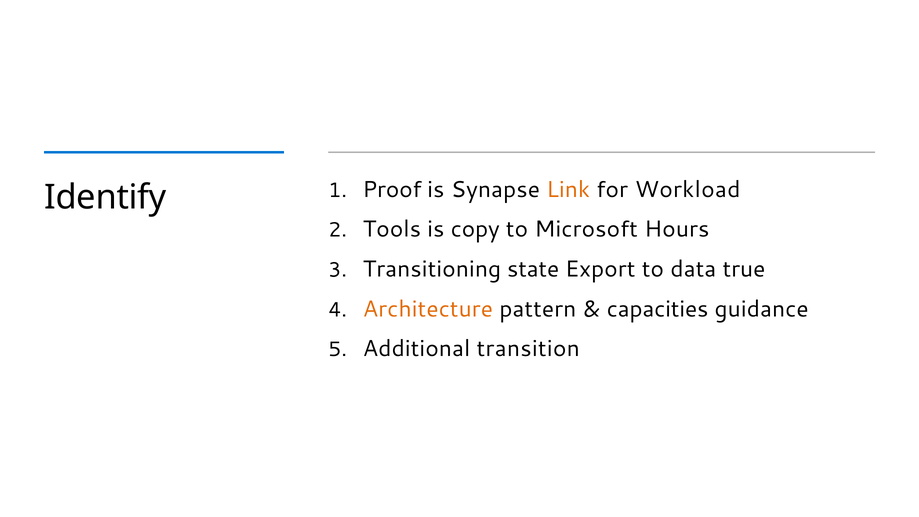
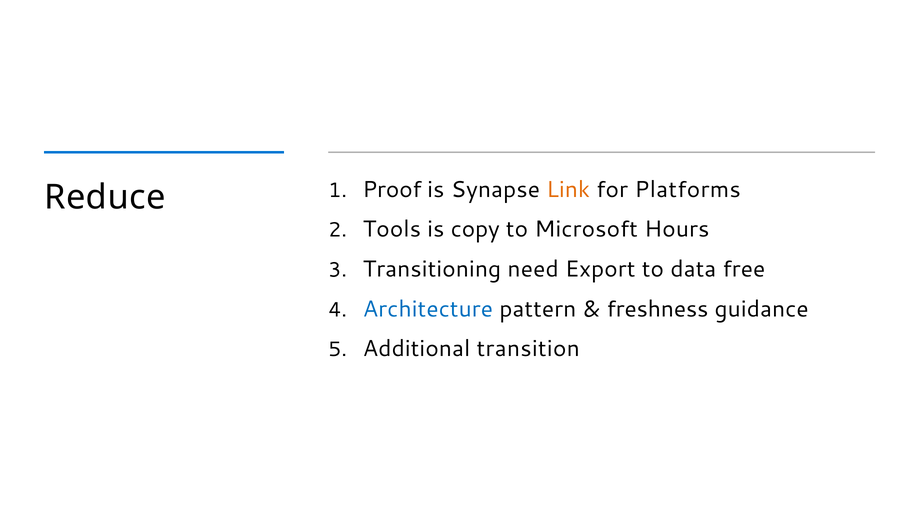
Identify: Identify -> Reduce
Workload: Workload -> Platforms
state: state -> need
true: true -> free
Architecture colour: orange -> blue
capacities: capacities -> freshness
